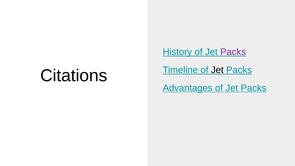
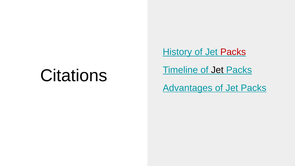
Packs at (233, 52) colour: purple -> red
